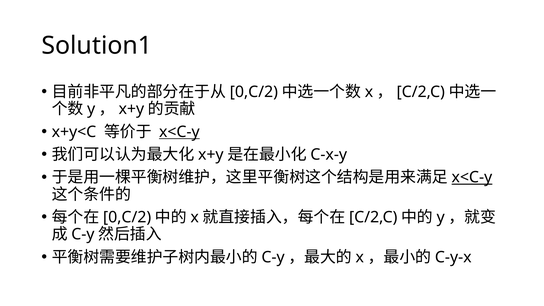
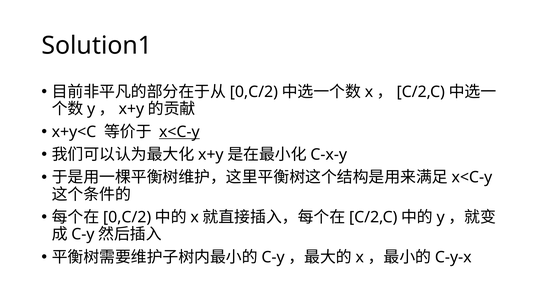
x<C-y at (472, 177) underline: present -> none
